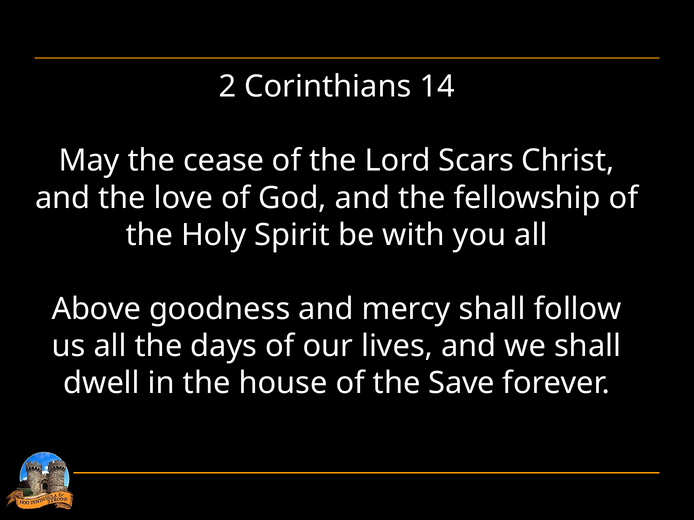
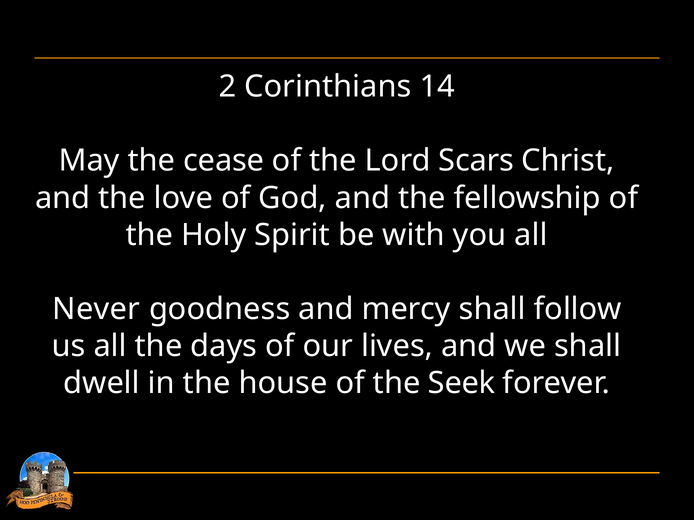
Above: Above -> Never
Save: Save -> Seek
